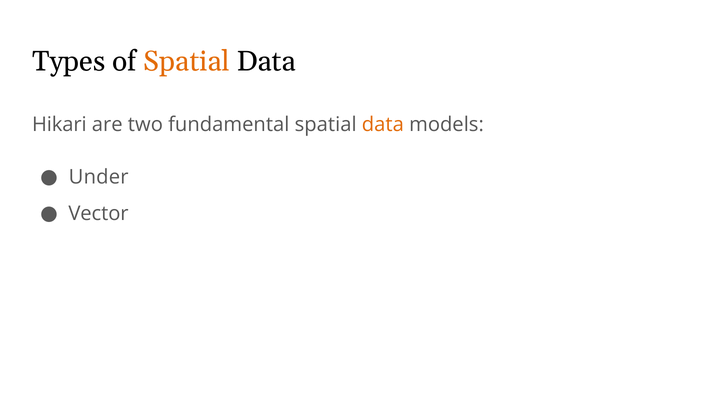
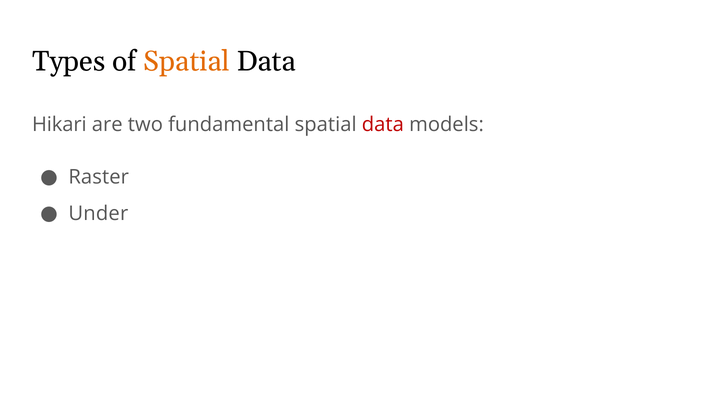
data at (383, 125) colour: orange -> red
Under: Under -> Raster
Vector: Vector -> Under
